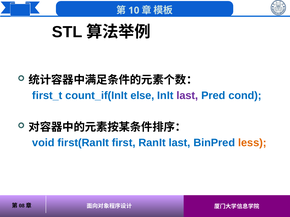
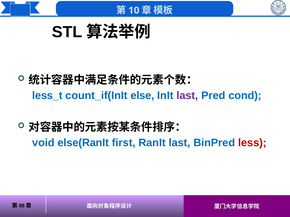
first_t: first_t -> less_t
first(RanIt: first(RanIt -> else(RanIt
less colour: orange -> red
